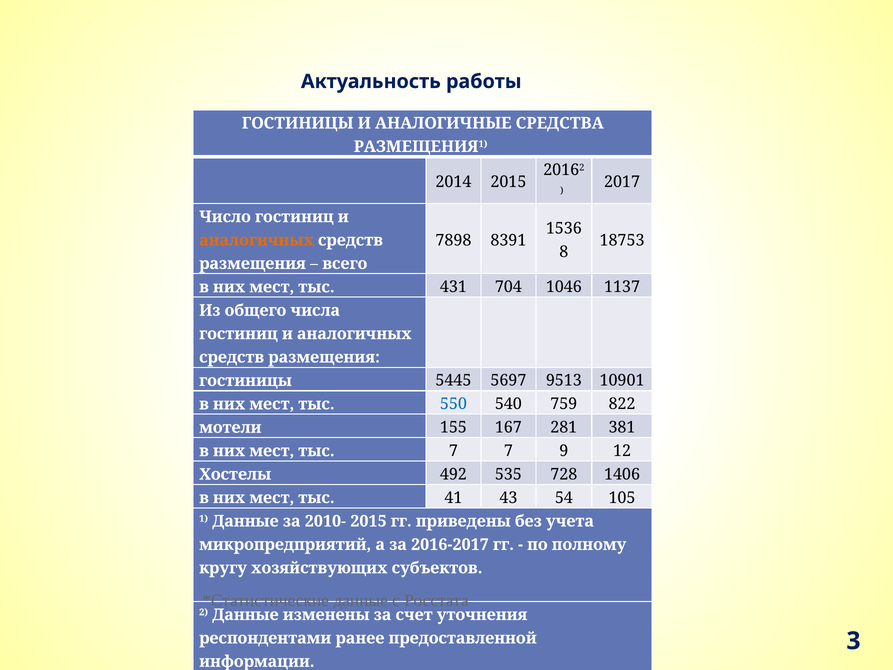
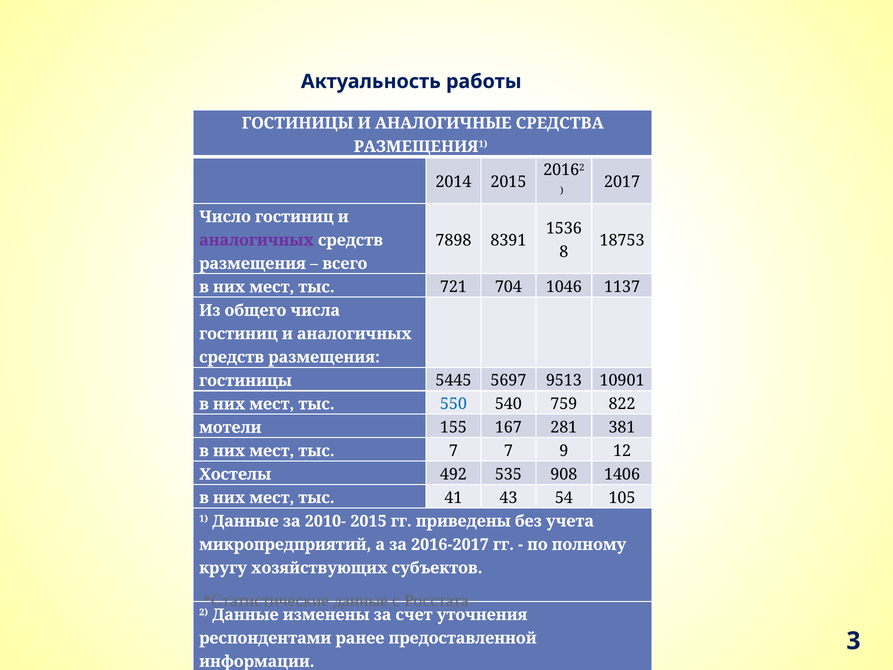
аналогичных at (256, 240) colour: orange -> purple
431: 431 -> 721
728: 728 -> 908
